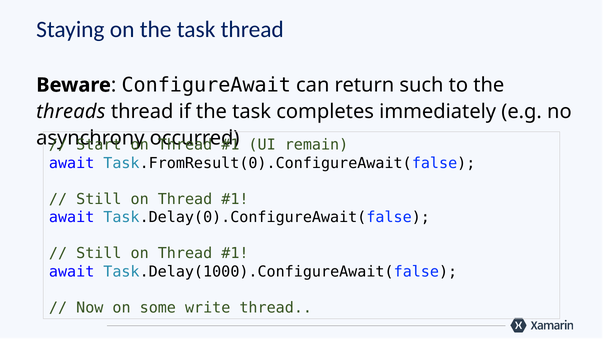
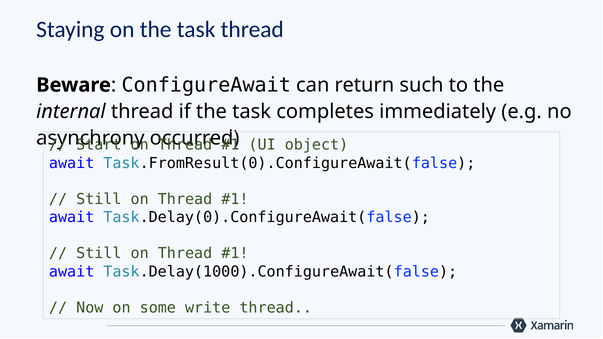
threads: threads -> internal
remain: remain -> object
